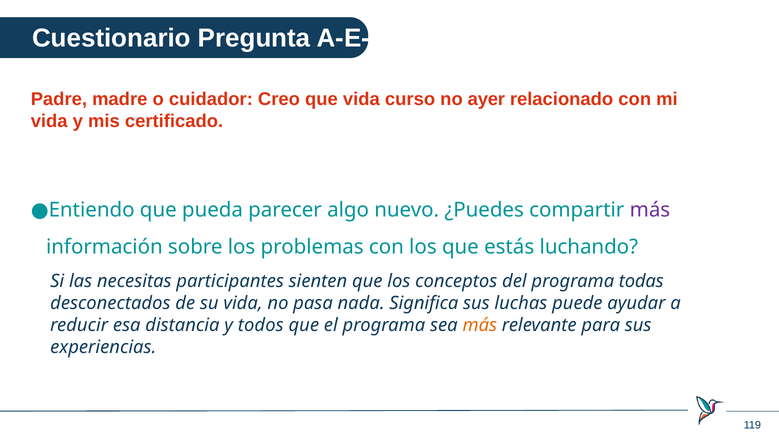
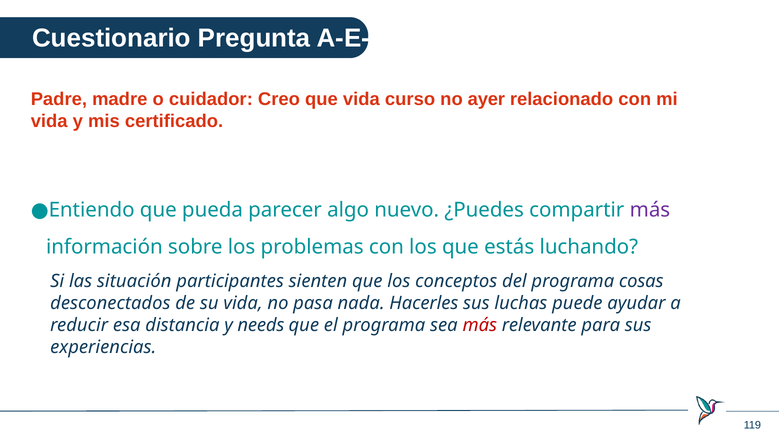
necesitas: necesitas -> situación
todas: todas -> cosas
Significa: Significa -> Hacerles
todos: todos -> needs
más at (480, 325) colour: orange -> red
